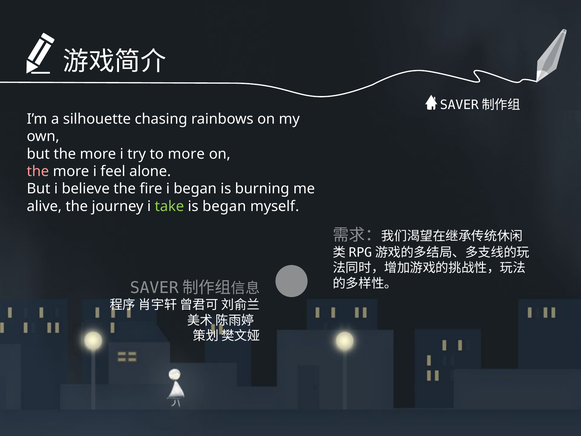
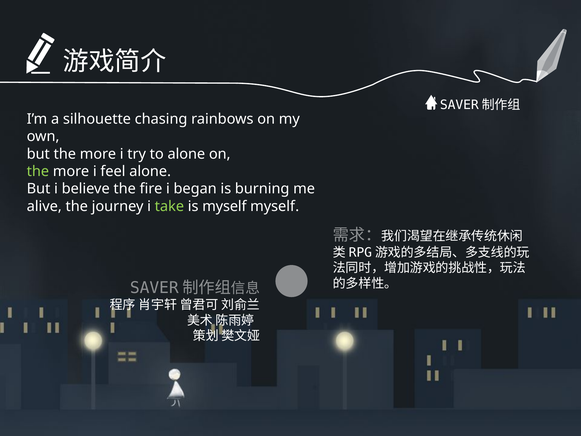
to more: more -> alone
the at (38, 171) colour: pink -> light green
is began: began -> myself
